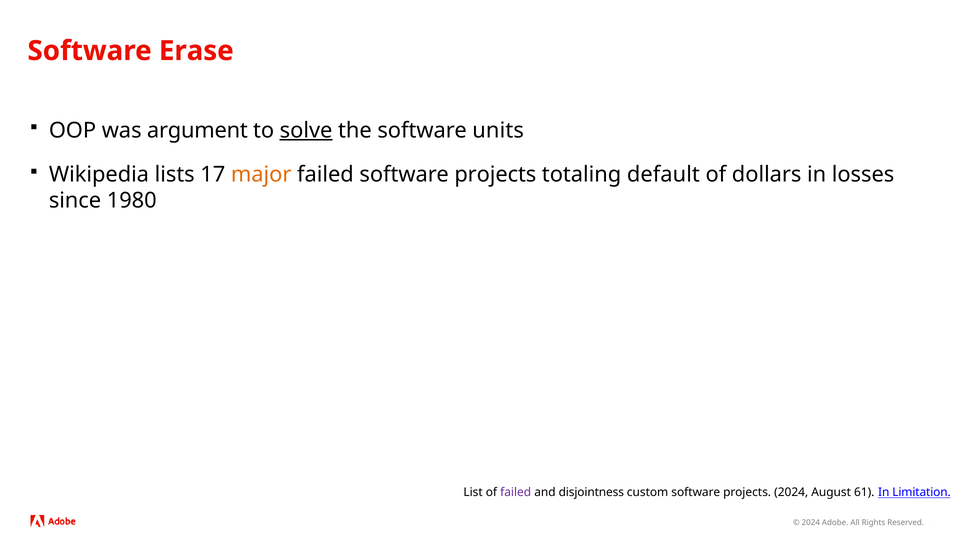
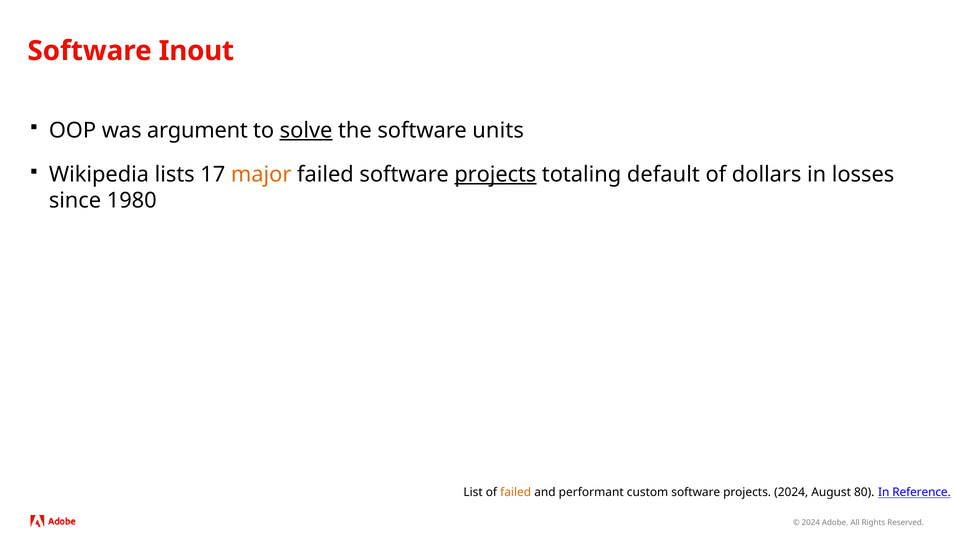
Erase: Erase -> Inout
projects at (495, 174) underline: none -> present
failed at (516, 492) colour: purple -> orange
disjointness: disjointness -> performant
61: 61 -> 80
Limitation: Limitation -> Reference
